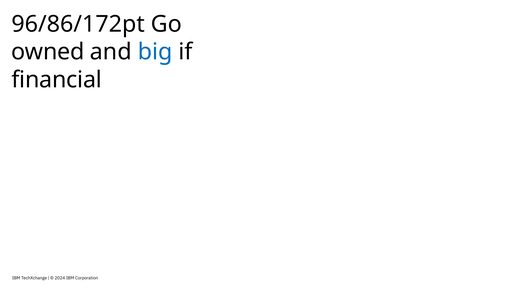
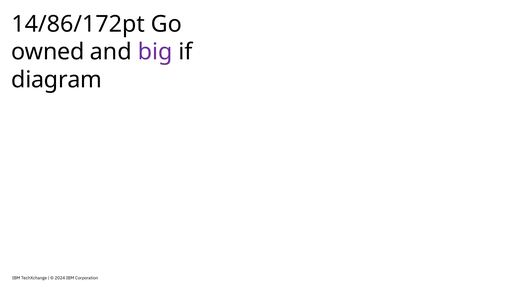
96/86/172pt: 96/86/172pt -> 14/86/172pt
big colour: blue -> purple
financial: financial -> diagram
